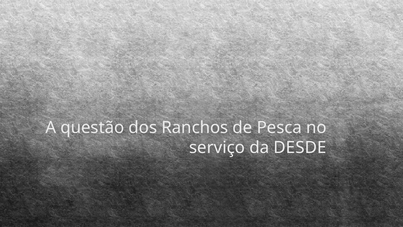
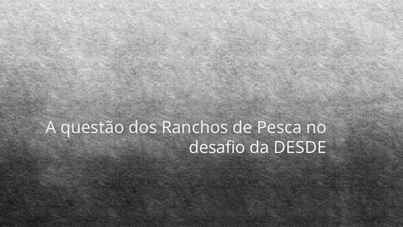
serviço: serviço -> desafio
